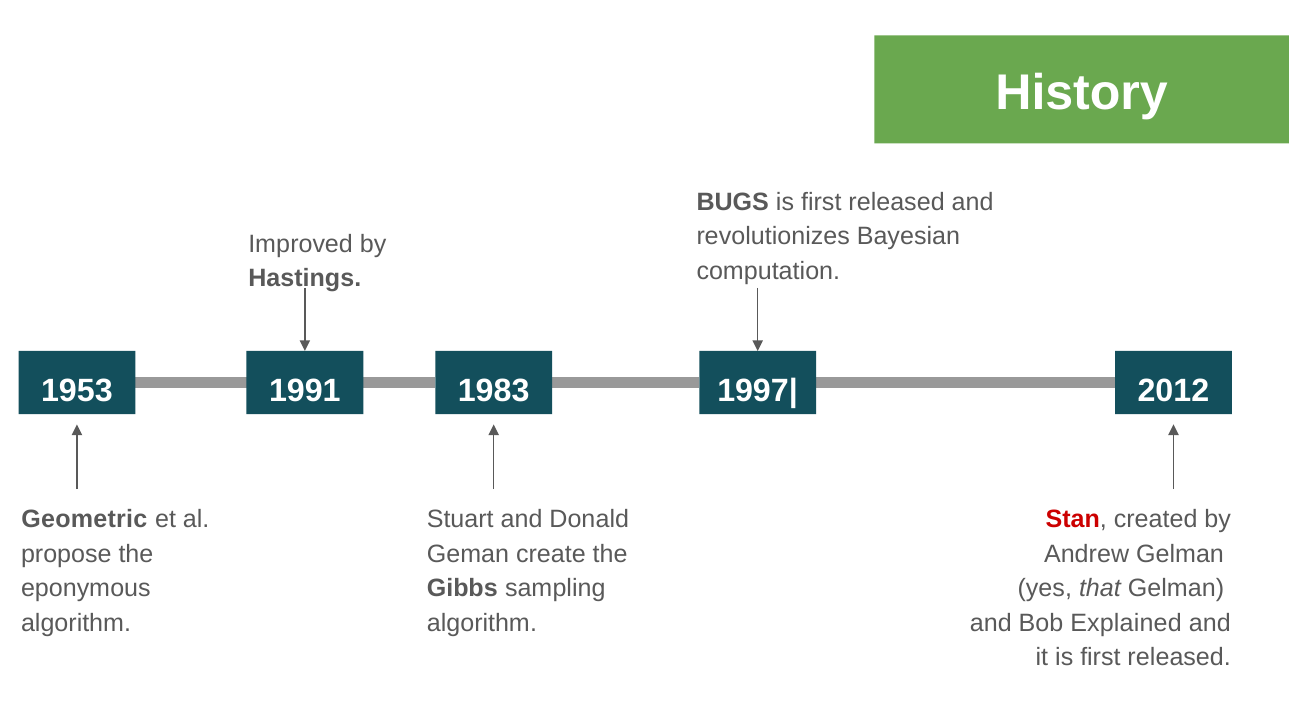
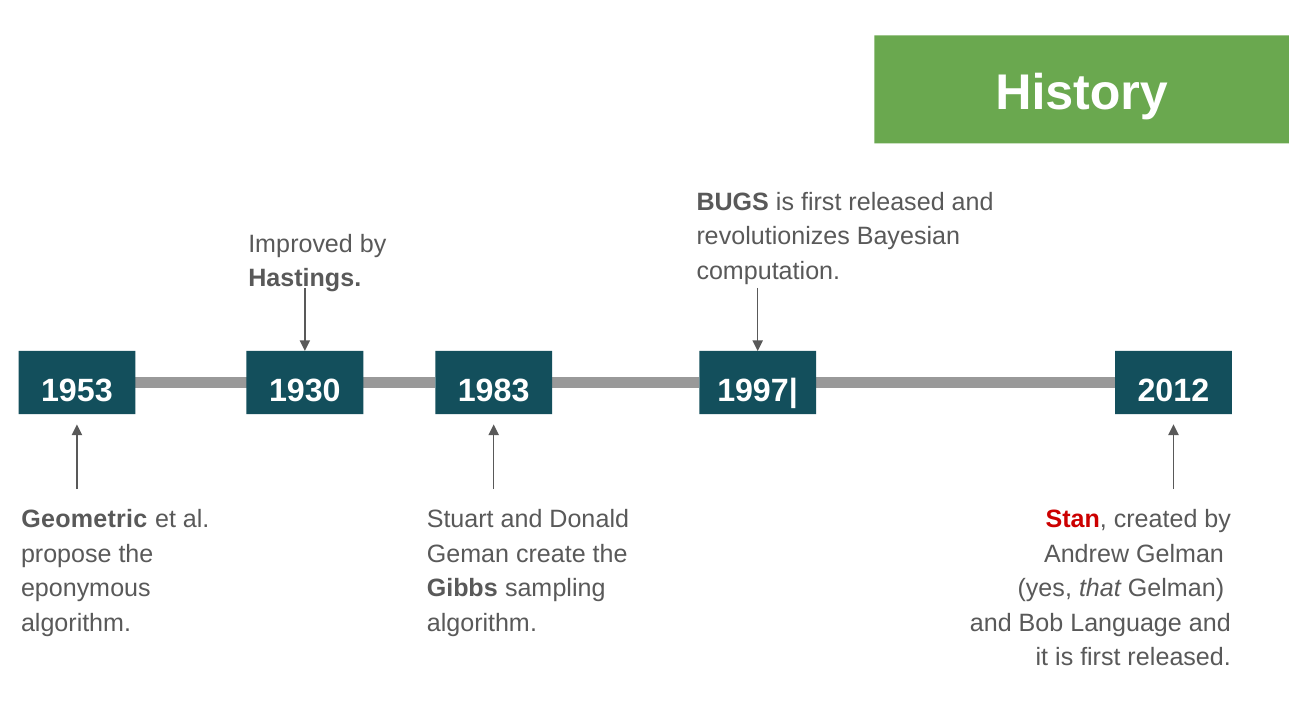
1991: 1991 -> 1930
Explained: Explained -> Language
